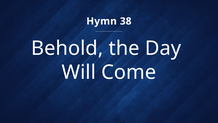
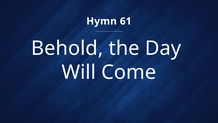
38: 38 -> 61
